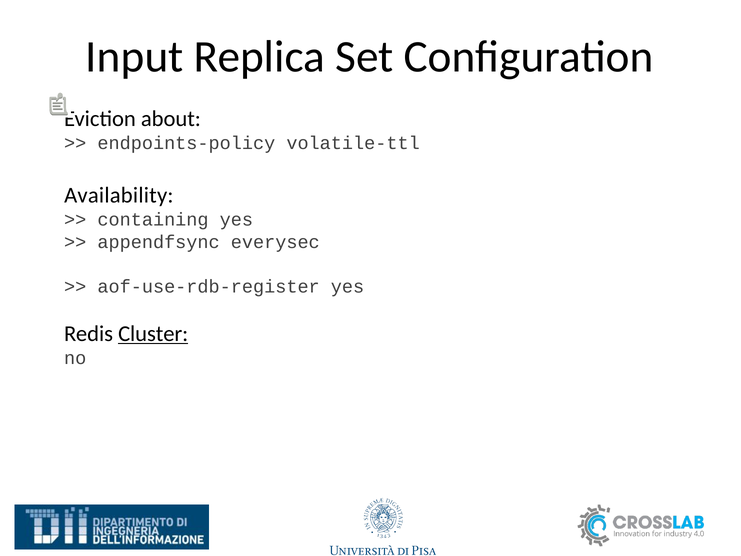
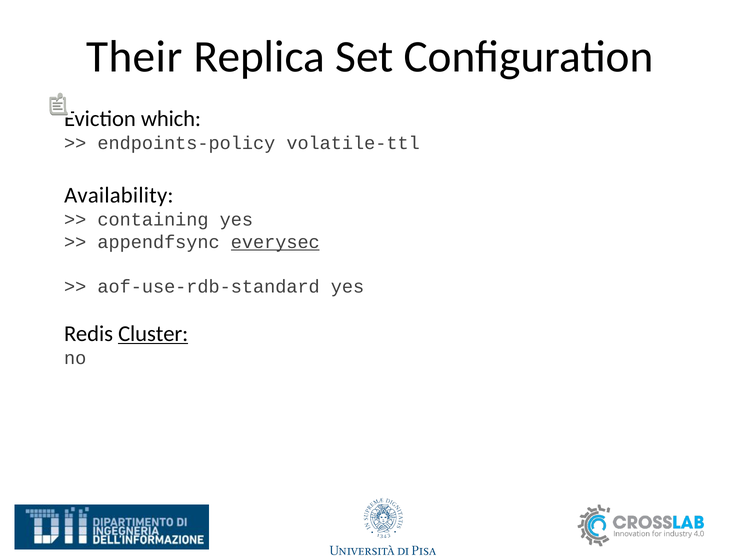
Input: Input -> Their
about: about -> which
everysec underline: none -> present
aof-use-rdb-register: aof-use-rdb-register -> aof-use-rdb-standard
